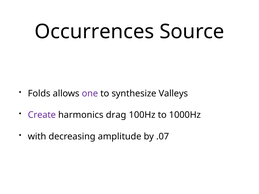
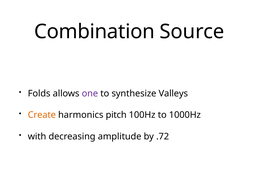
Occurrences: Occurrences -> Combination
Create colour: purple -> orange
drag: drag -> pitch
.07: .07 -> .72
